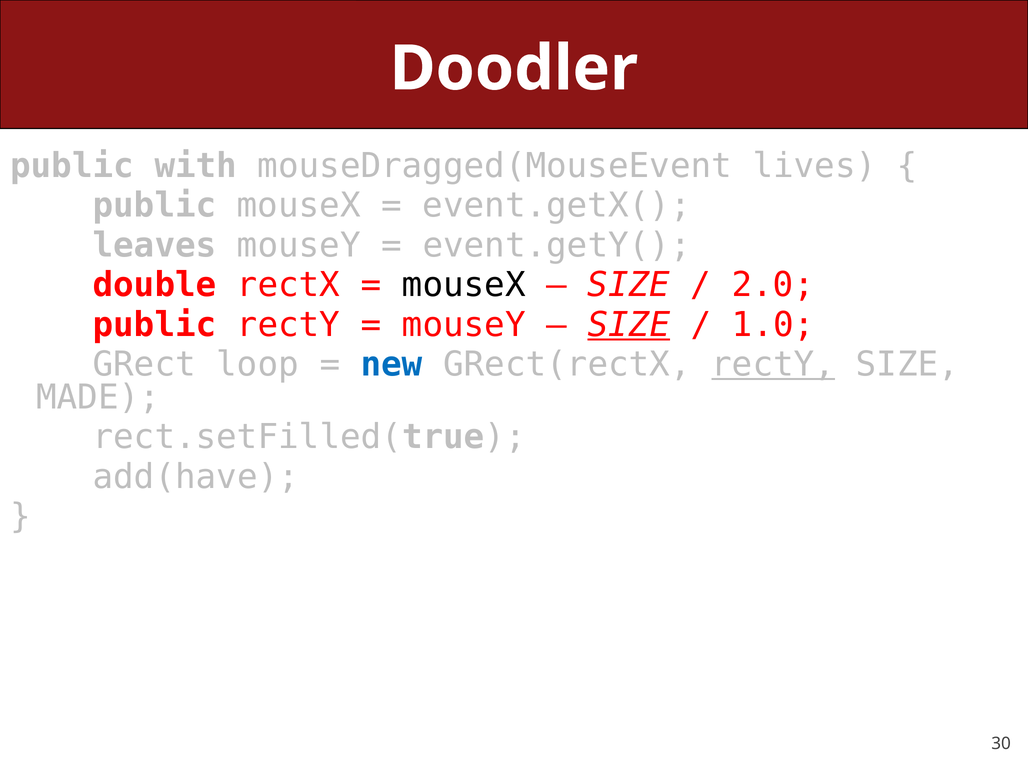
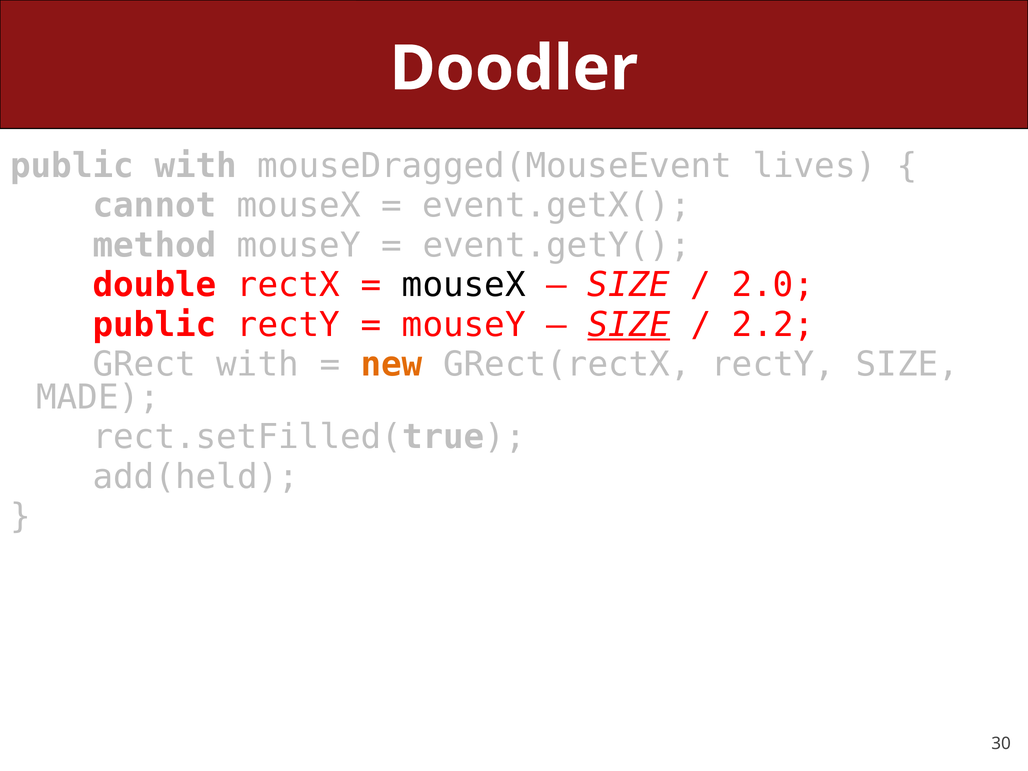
public at (155, 205): public -> cannot
leaves: leaves -> method
1.0: 1.0 -> 2.2
GRect loop: loop -> with
new colour: blue -> orange
rectY at (773, 364) underline: present -> none
add(have: add(have -> add(held
